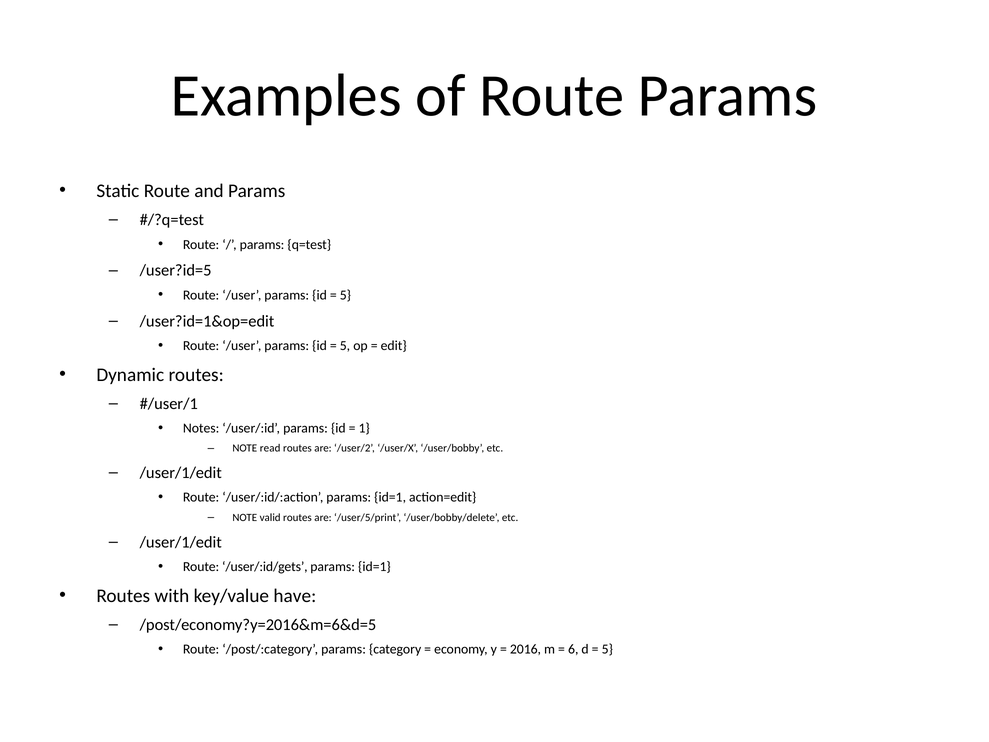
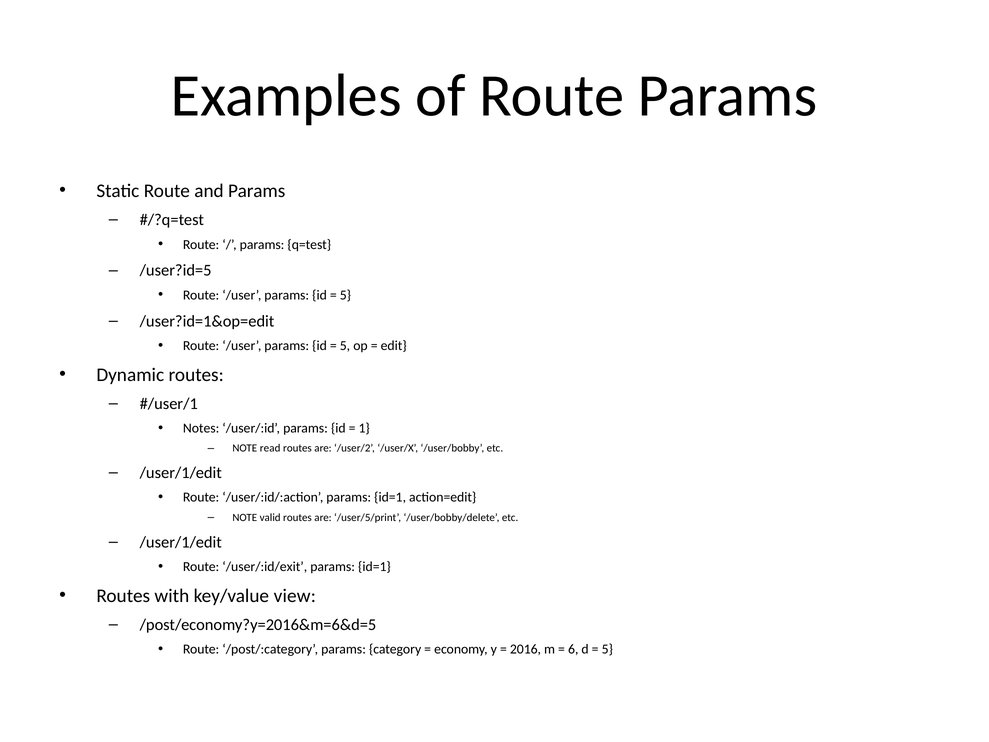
/user/:id/gets: /user/:id/gets -> /user/:id/exit
have: have -> view
